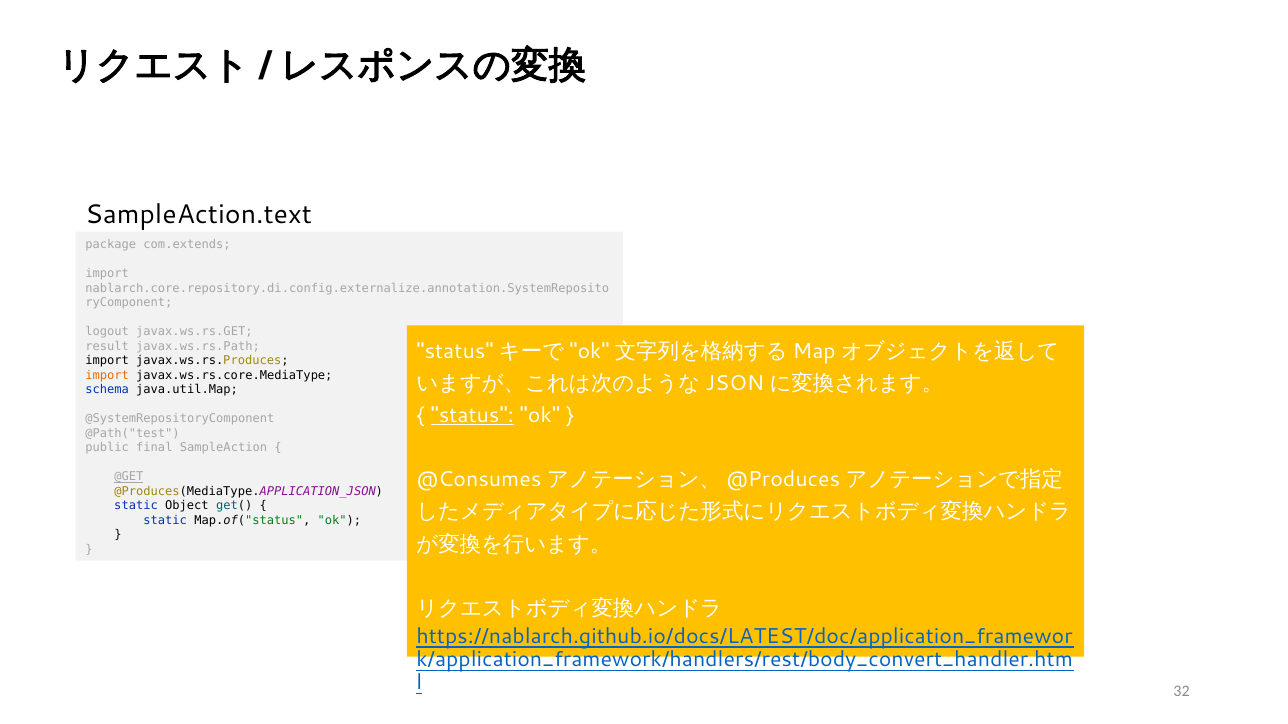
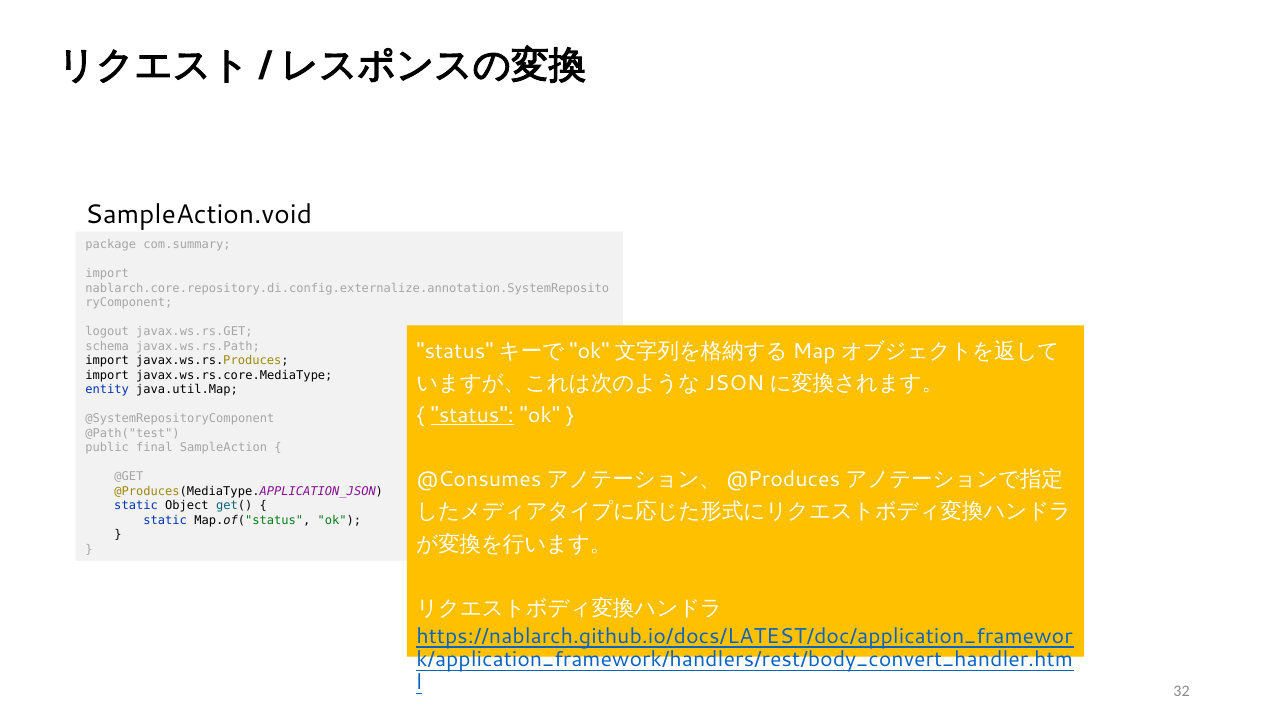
SampleAction.text: SampleAction.text -> SampleAction.void
com.extends: com.extends -> com.summary
result: result -> schema
import at (107, 376) colour: orange -> black
schema: schema -> entity
@GET underline: present -> none
